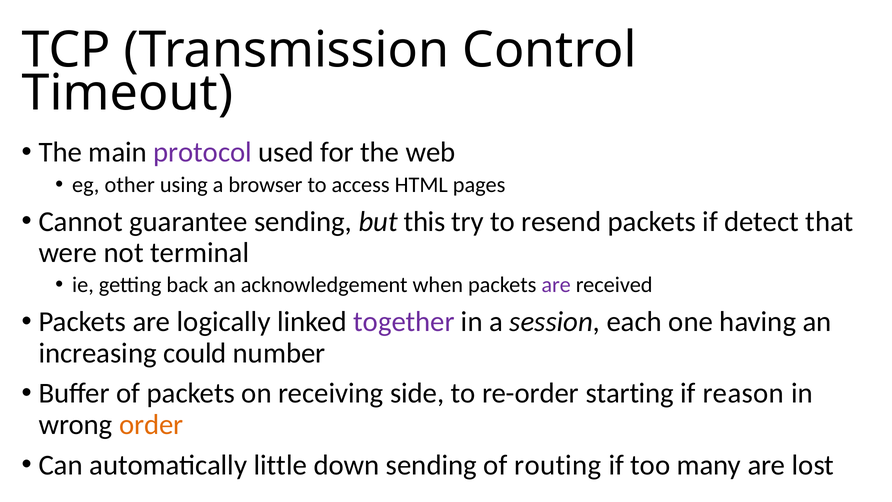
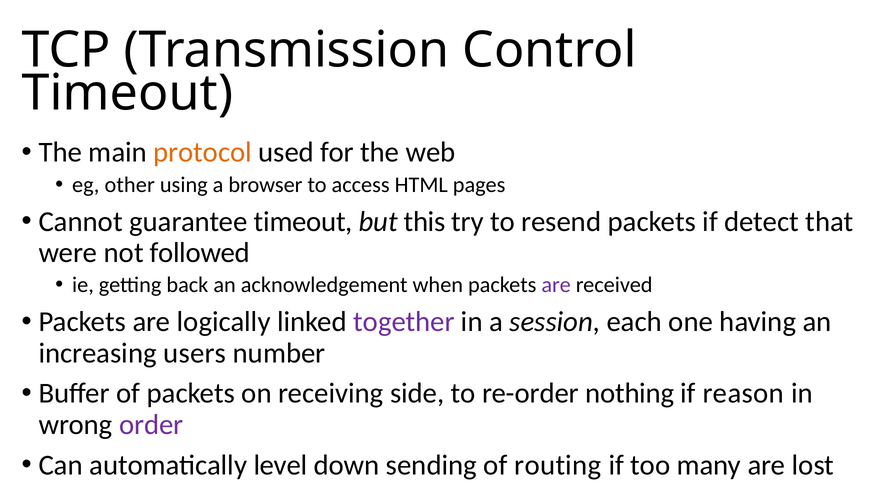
protocol colour: purple -> orange
guarantee sending: sending -> timeout
terminal: terminal -> followed
could: could -> users
starting: starting -> nothing
order colour: orange -> purple
little: little -> level
